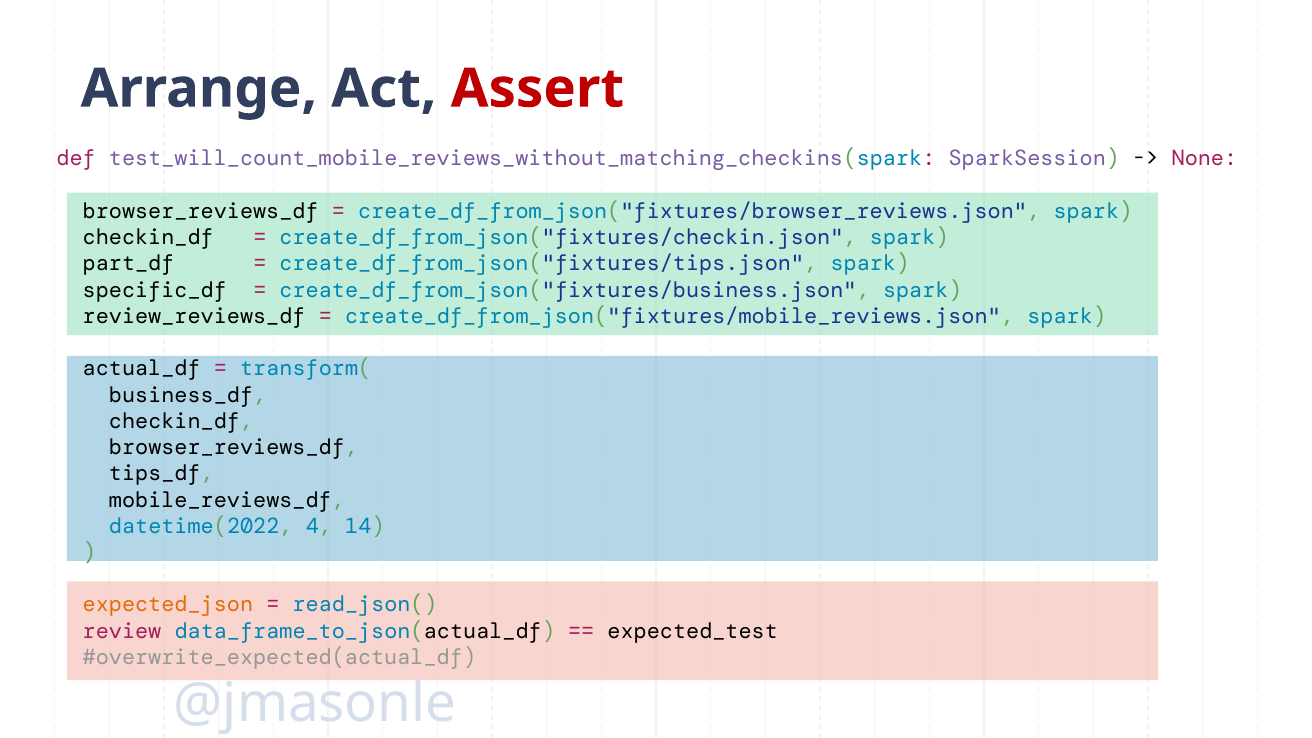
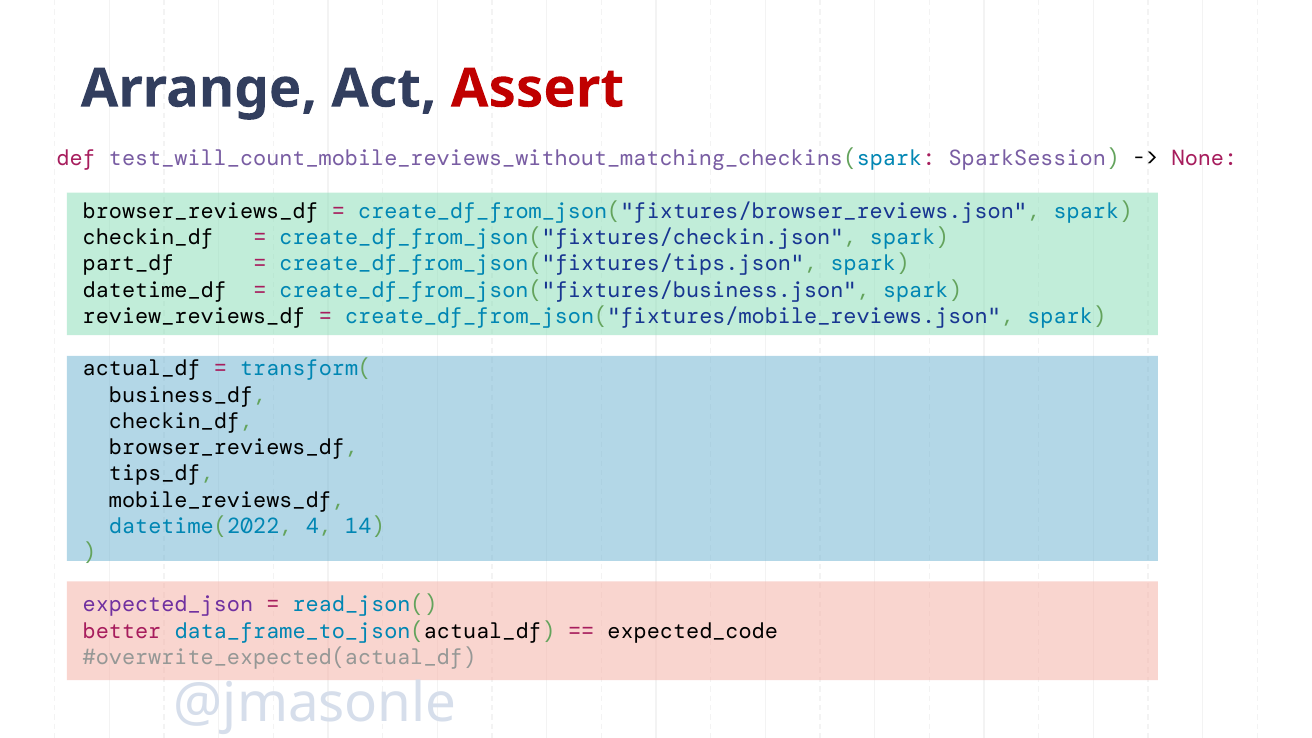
specific_df: specific_df -> datetime_df
expected_json colour: orange -> purple
review: review -> better
expected_test: expected_test -> expected_code
